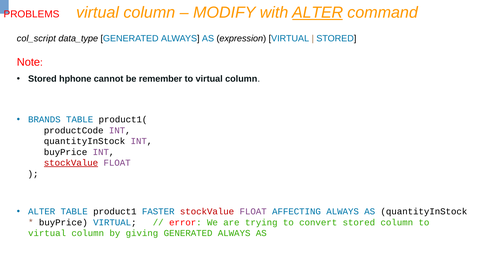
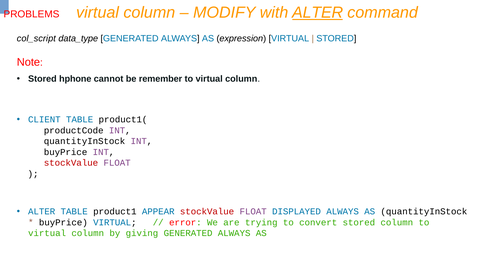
BRANDS: BRANDS -> CLIENT
stockValue at (71, 163) underline: present -> none
FASTER: FASTER -> APPEAR
AFFECTING: AFFECTING -> DISPLAYED
